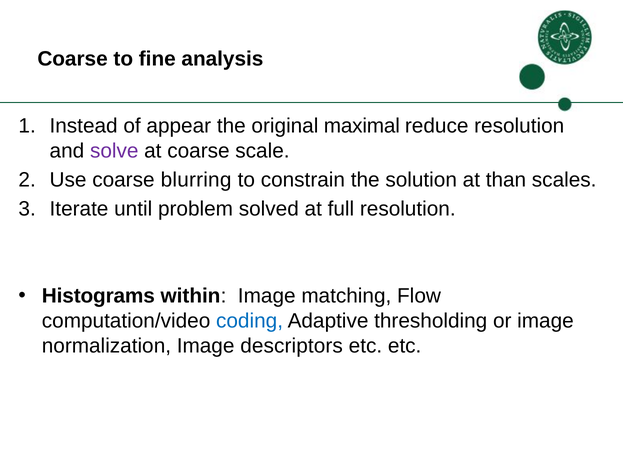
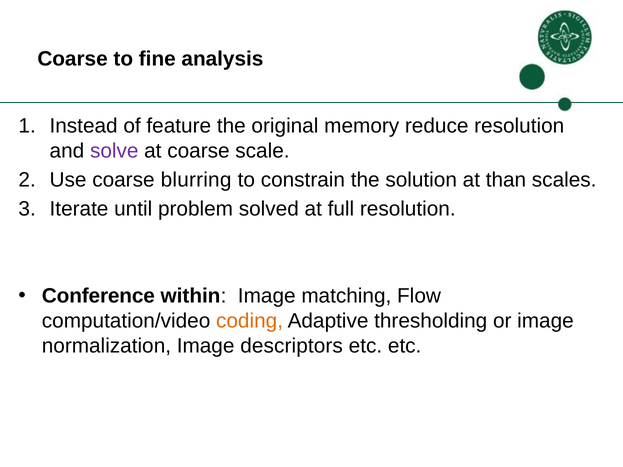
appear: appear -> feature
maximal: maximal -> memory
Histograms: Histograms -> Conference
coding colour: blue -> orange
